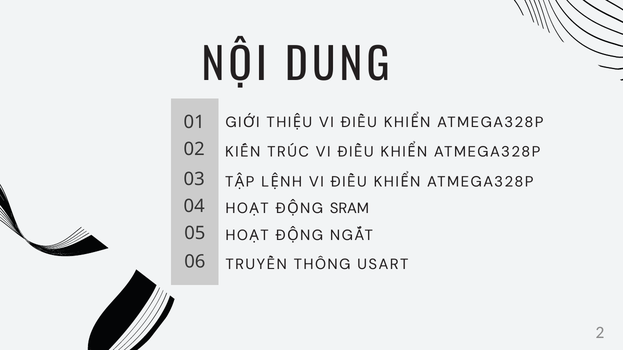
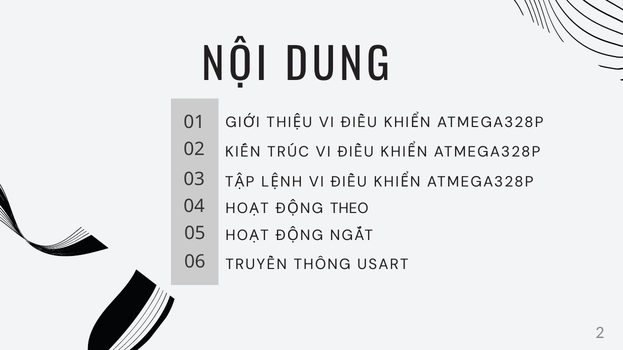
SRAM: SRAM -> THEO
